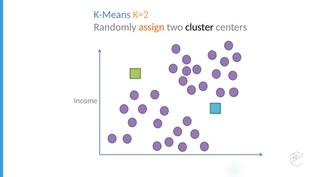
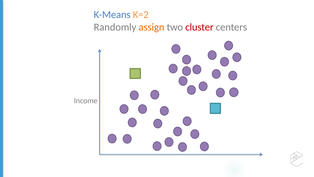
cluster colour: black -> red
